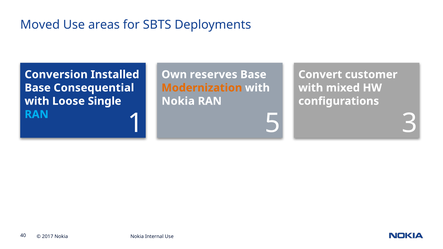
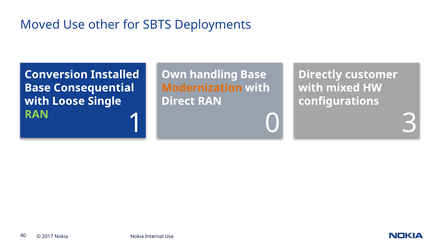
areas: areas -> other
reserves: reserves -> handling
Convert: Convert -> Directly
Nokia at (178, 101): Nokia -> Direct
RAN at (37, 114) colour: light blue -> light green
5: 5 -> 0
